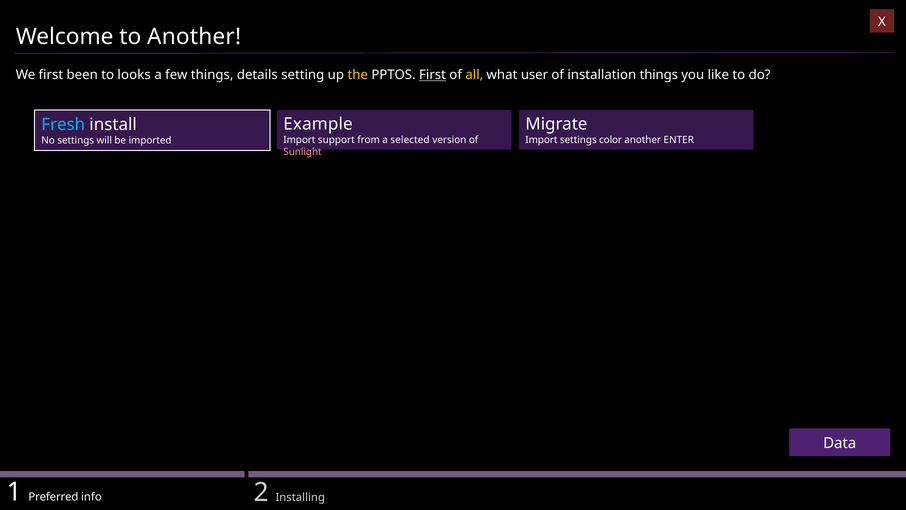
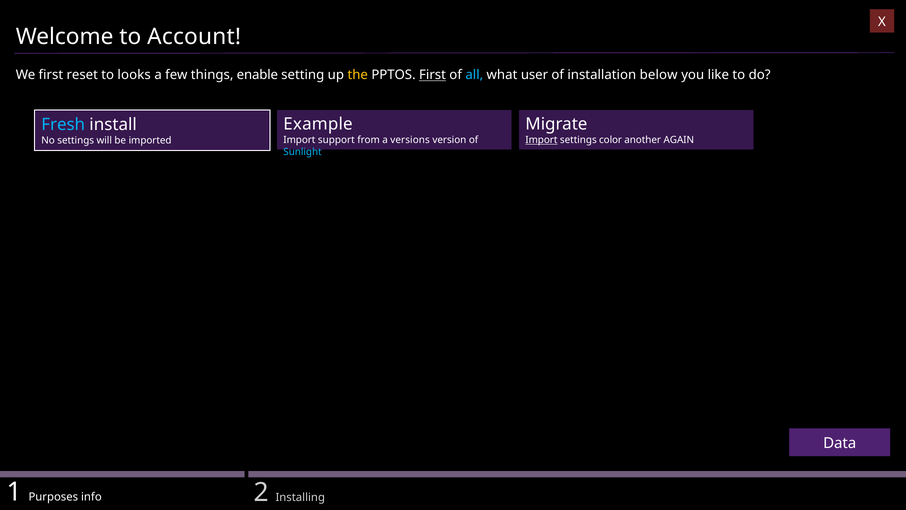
to Another: Another -> Account
been: been -> reset
details: details -> enable
all colour: yellow -> light blue
installation things: things -> below
selected: selected -> versions
Import at (541, 140) underline: none -> present
ENTER: ENTER -> AGAIN
Sunlight colour: pink -> light blue
Preferred: Preferred -> Purposes
